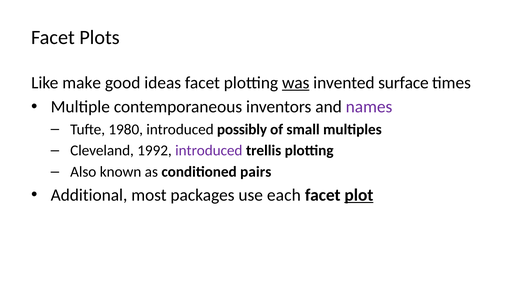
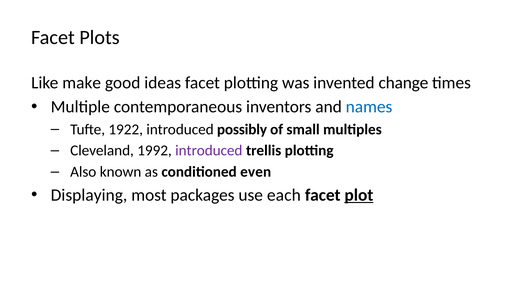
was underline: present -> none
surface: surface -> change
names colour: purple -> blue
1980: 1980 -> 1922
pairs: pairs -> even
Additional: Additional -> Displaying
